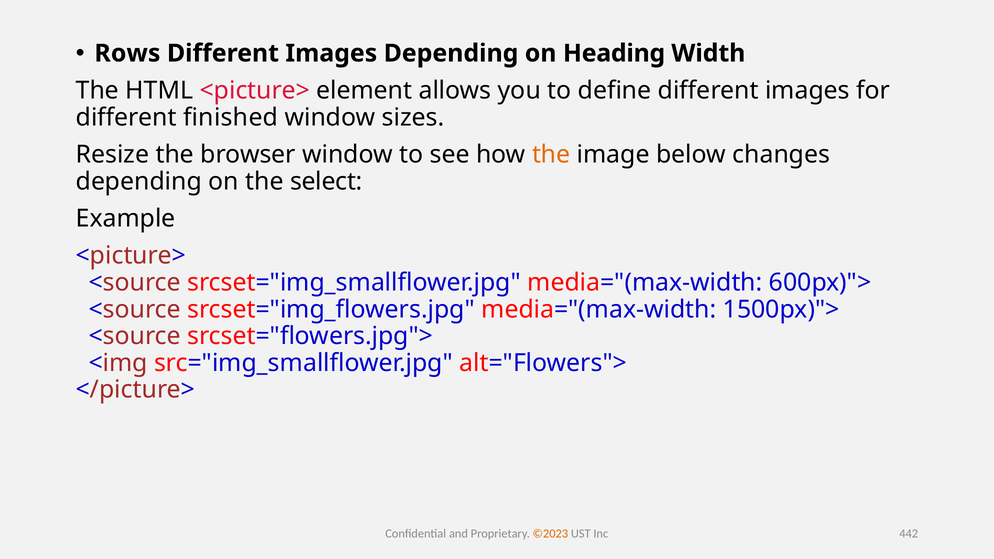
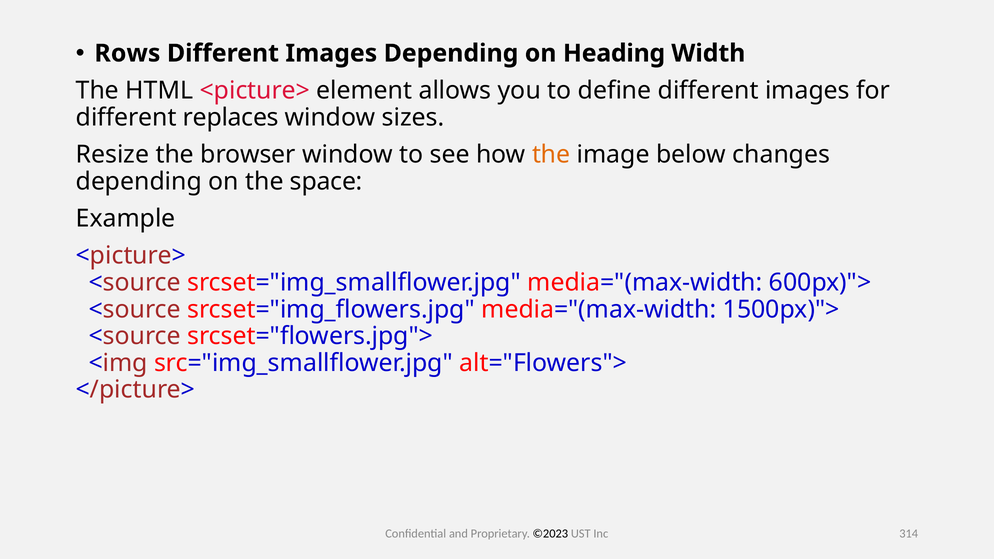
finished: finished -> replaces
select: select -> space
©2023 colour: orange -> black
442: 442 -> 314
